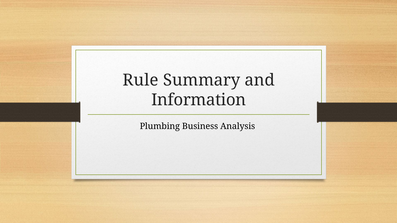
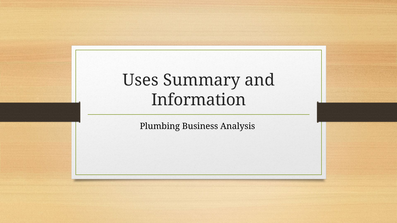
Rule: Rule -> Uses
